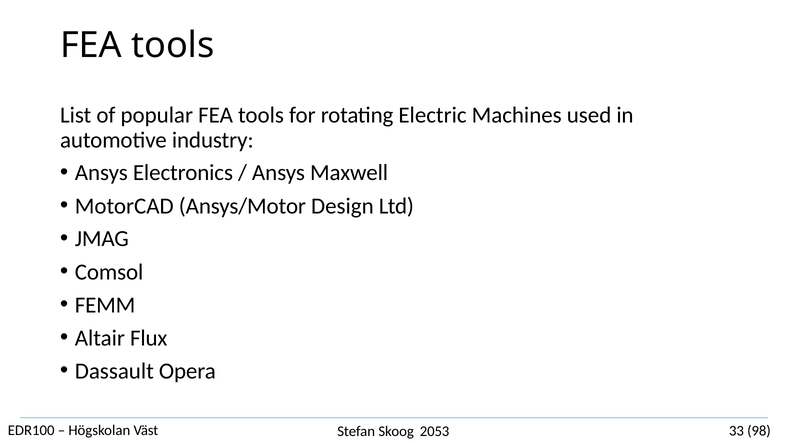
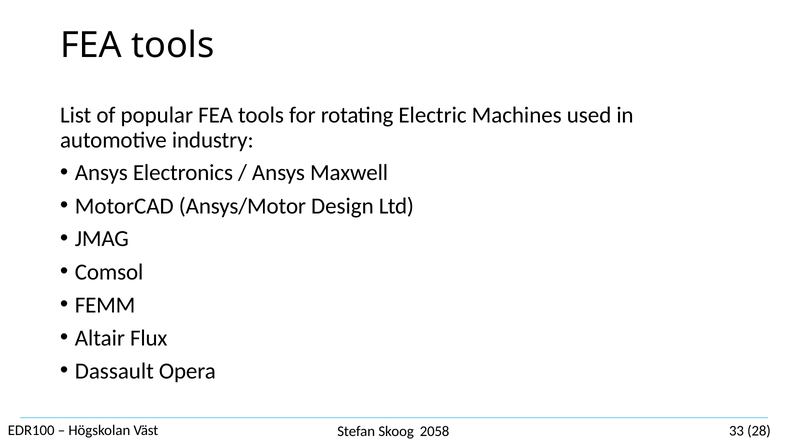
2053: 2053 -> 2058
98: 98 -> 28
